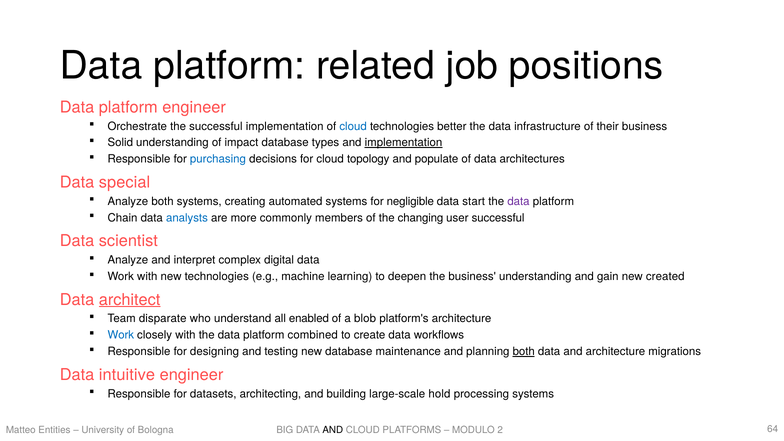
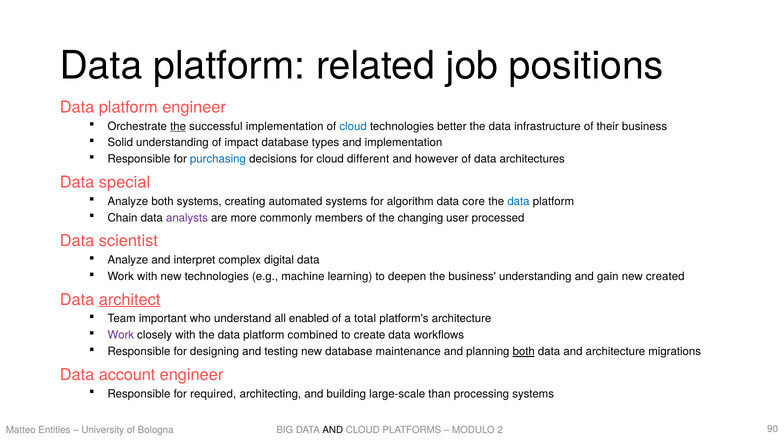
the at (178, 126) underline: none -> present
implementation at (403, 143) underline: present -> none
topology: topology -> different
populate: populate -> however
negligible: negligible -> algorithm
start: start -> core
data at (518, 201) colour: purple -> blue
analysts colour: blue -> purple
user successful: successful -> processed
disparate: disparate -> important
blob: blob -> total
Work at (121, 335) colour: blue -> purple
intuitive: intuitive -> account
datasets: datasets -> required
hold: hold -> than
64: 64 -> 90
